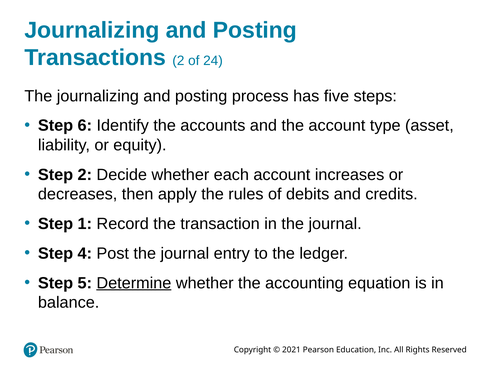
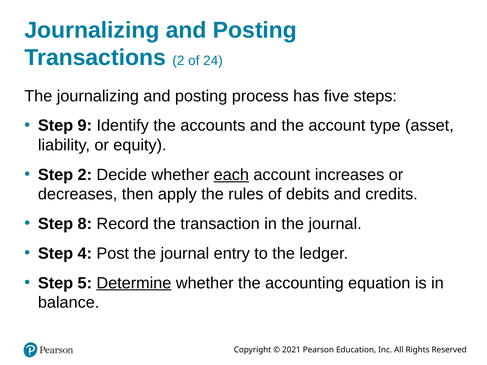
6: 6 -> 9
each underline: none -> present
1: 1 -> 8
